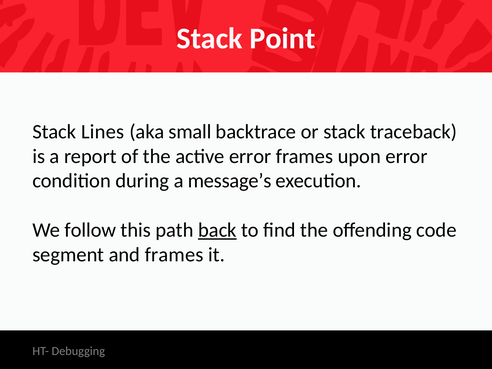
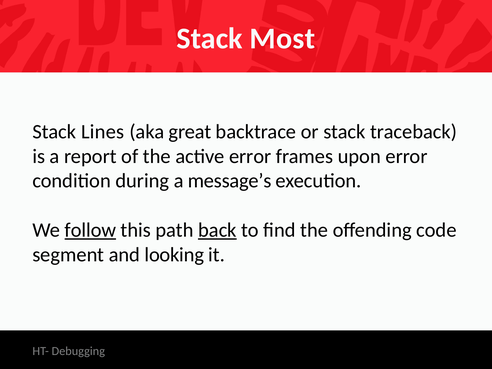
Point: Point -> Most
small: small -> great
follow underline: none -> present
and frames: frames -> looking
